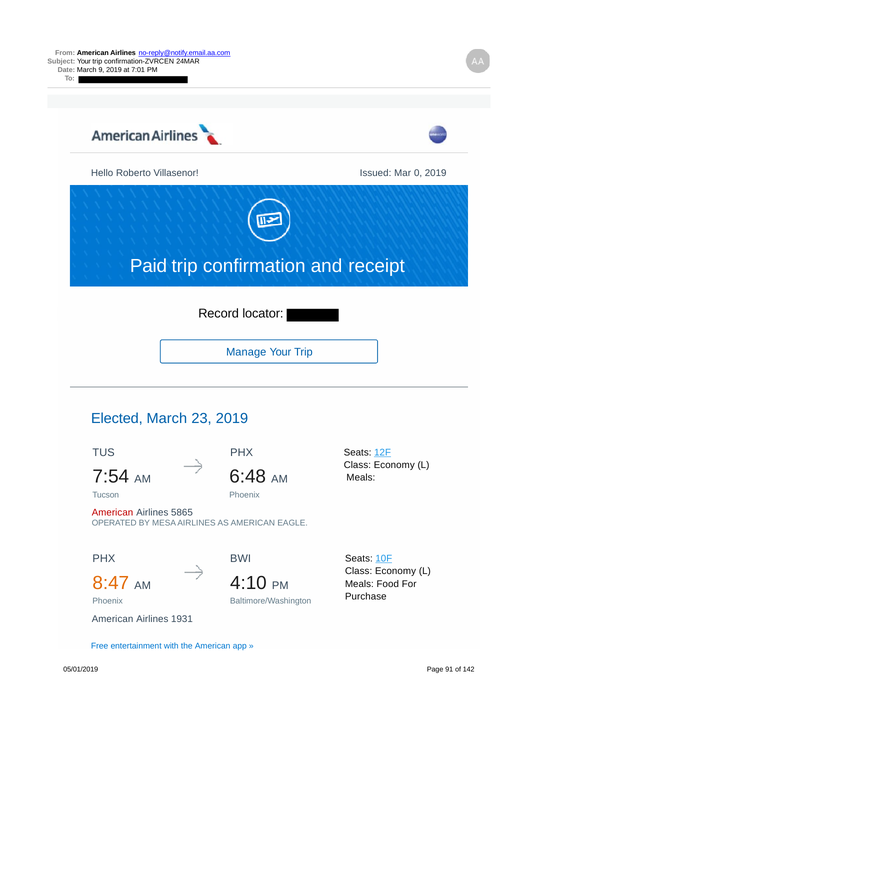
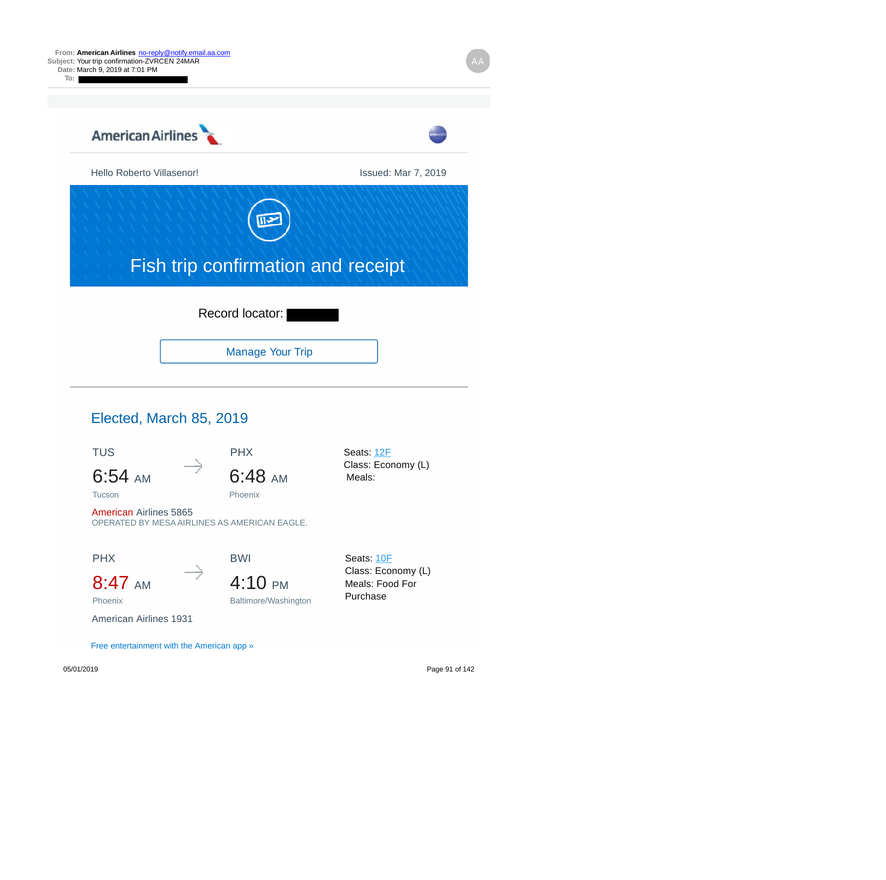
0: 0 -> 7
Paid: Paid -> Fish
23: 23 -> 85
7:54: 7:54 -> 6:54
8:47 colour: orange -> red
